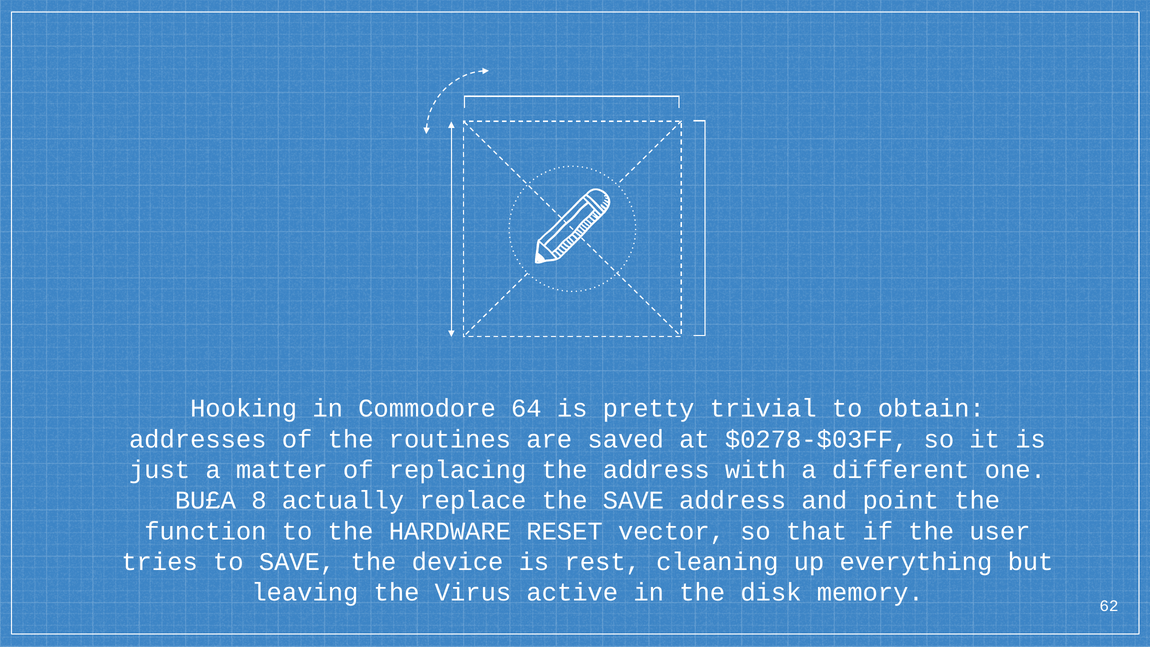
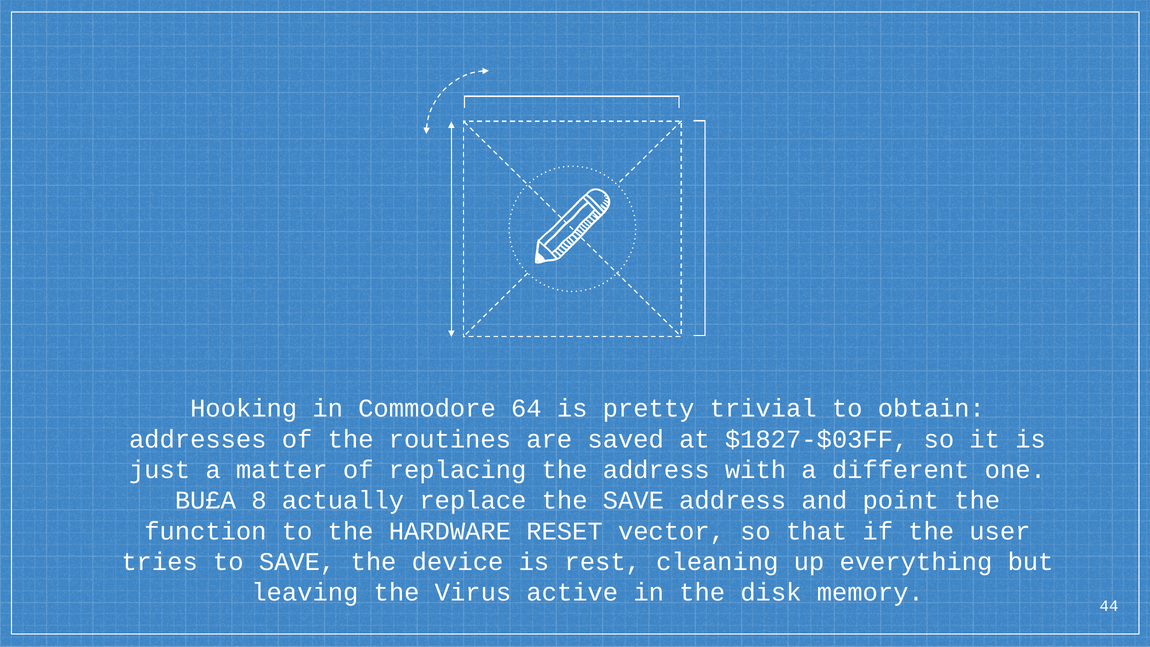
$0278-$03FF: $0278-$03FF -> $1827-$03FF
62: 62 -> 44
